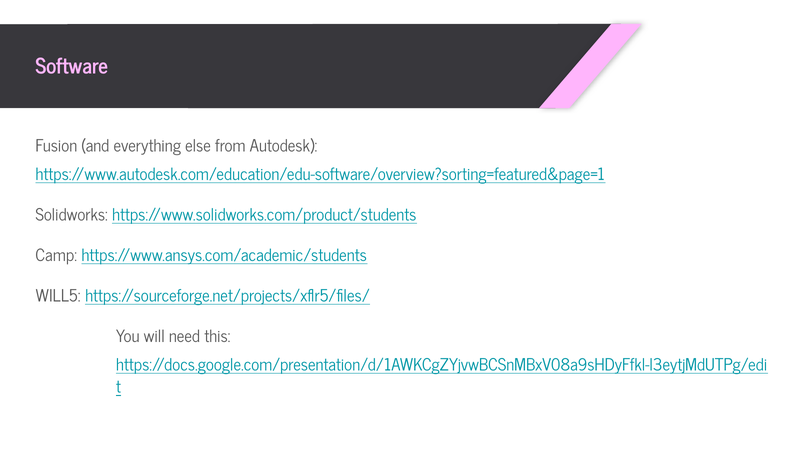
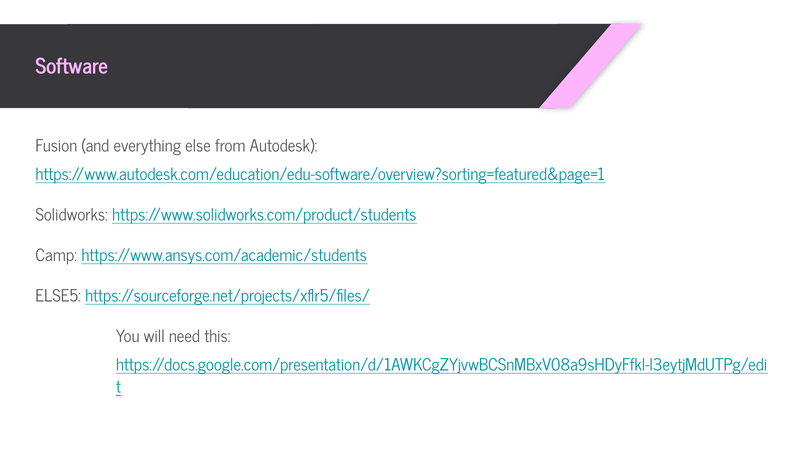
WILL5: WILL5 -> ELSE5
